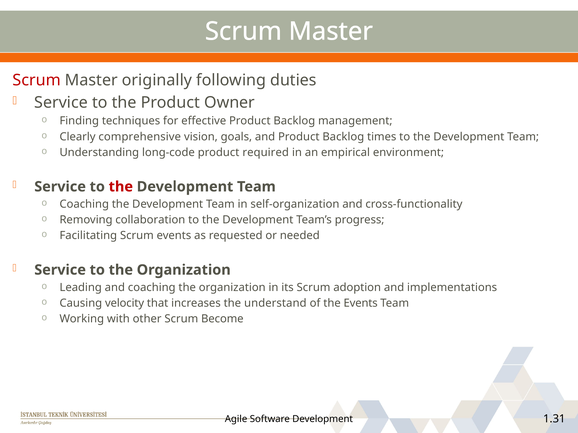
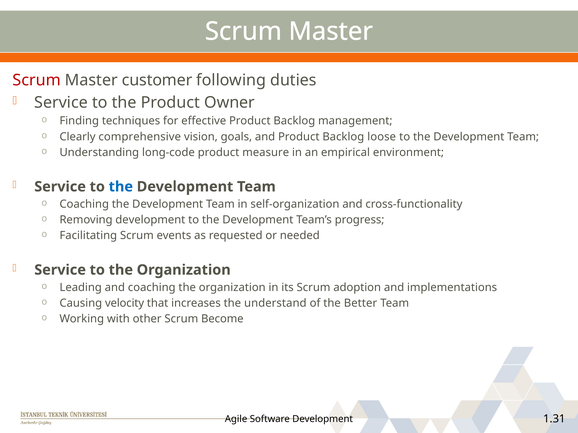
originally: originally -> customer
times: times -> loose
required: required -> measure
the at (121, 187) colour: red -> blue
Removing collaboration: collaboration -> development
the Events: Events -> Better
